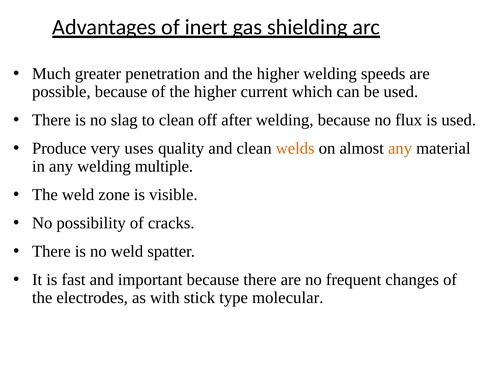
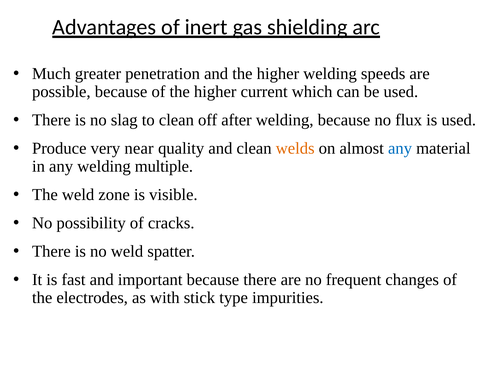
uses: uses -> near
any at (400, 148) colour: orange -> blue
molecular: molecular -> impurities
